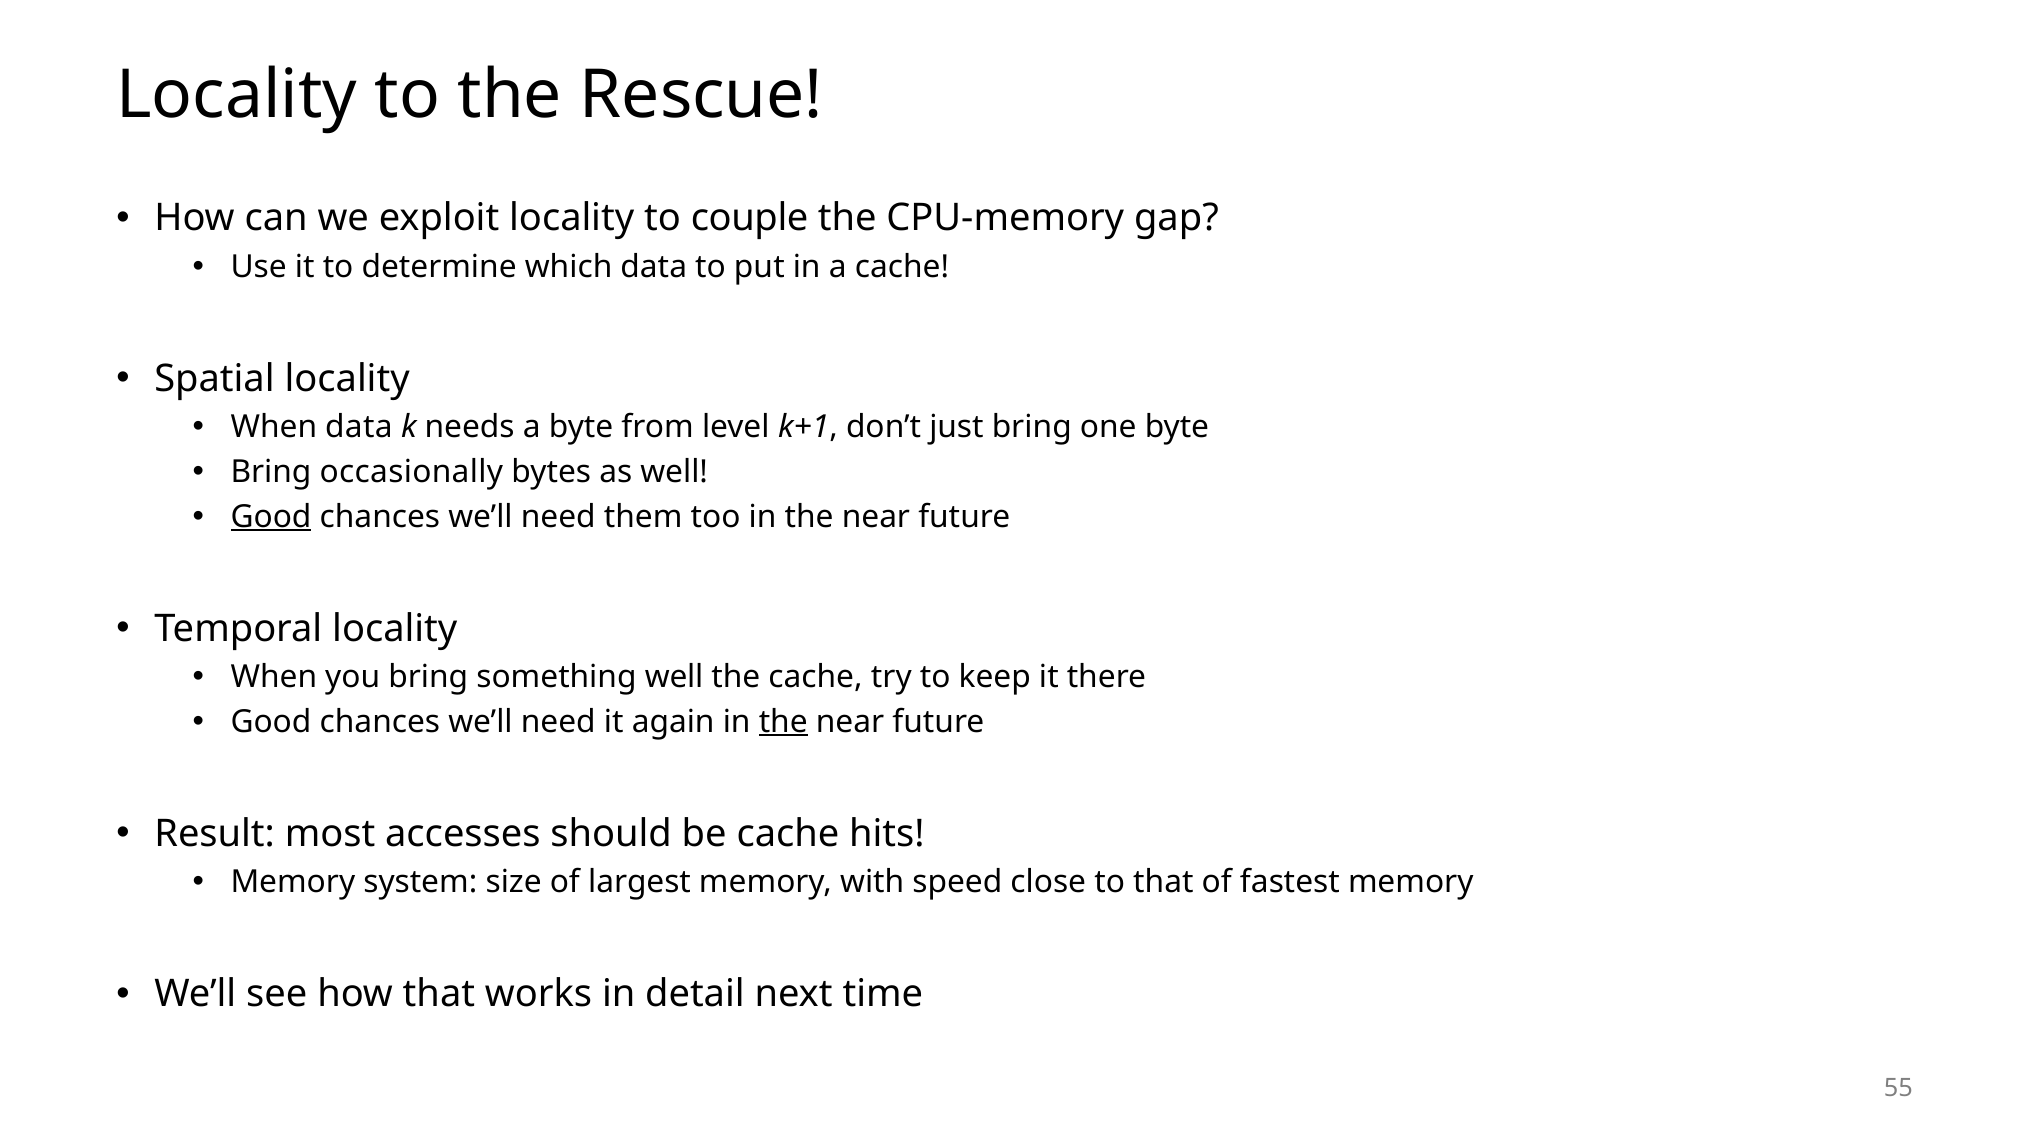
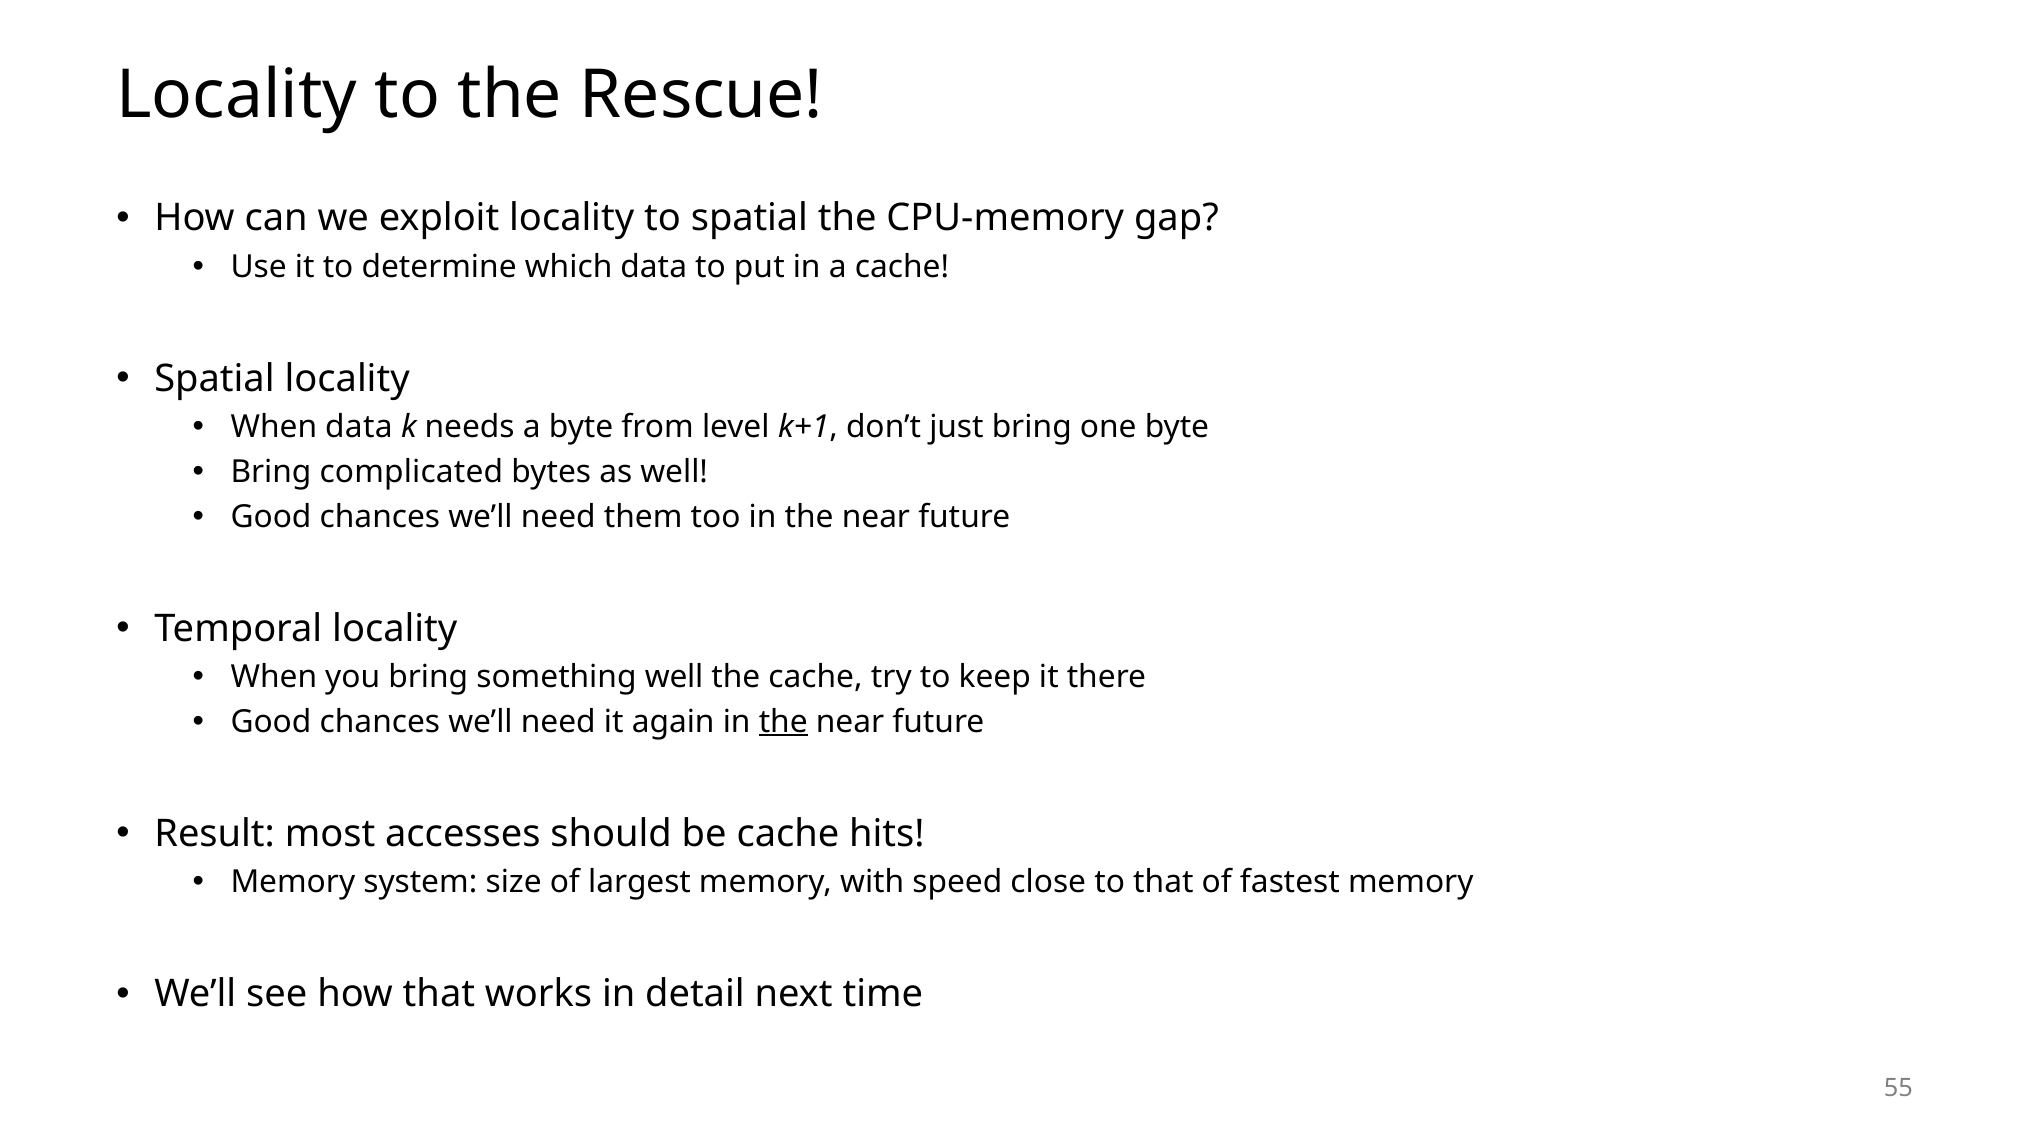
to couple: couple -> spatial
occasionally: occasionally -> complicated
Good at (271, 517) underline: present -> none
